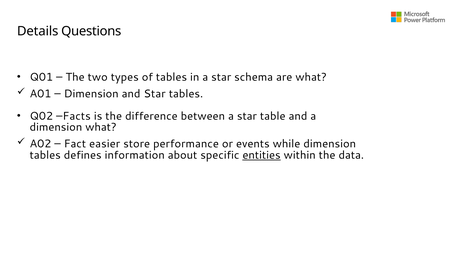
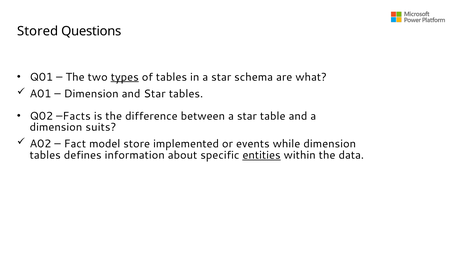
Details: Details -> Stored
types underline: none -> present
dimension what: what -> suits
easier: easier -> model
performance: performance -> implemented
